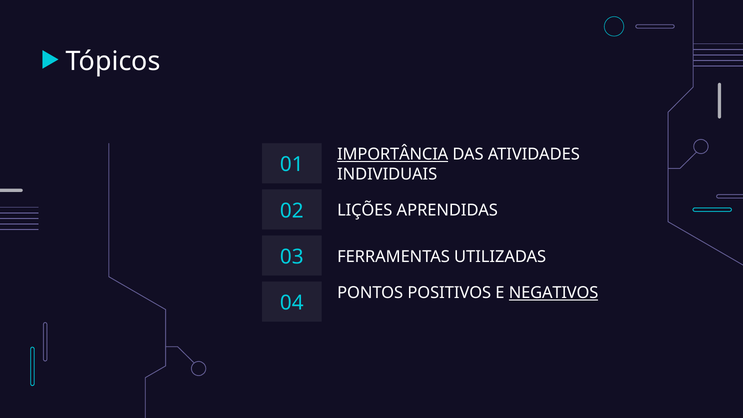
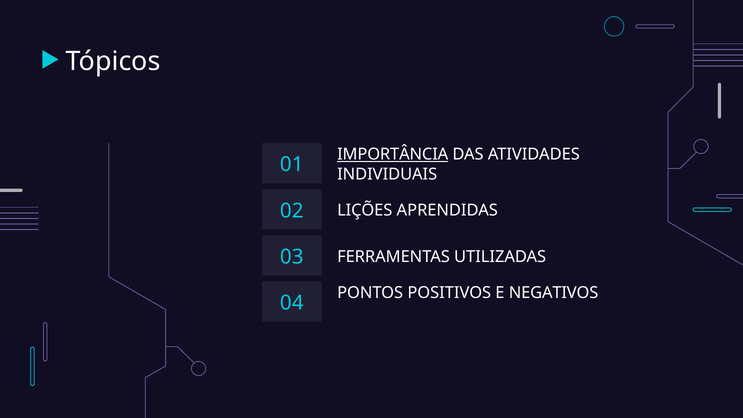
NEGATIVOS underline: present -> none
